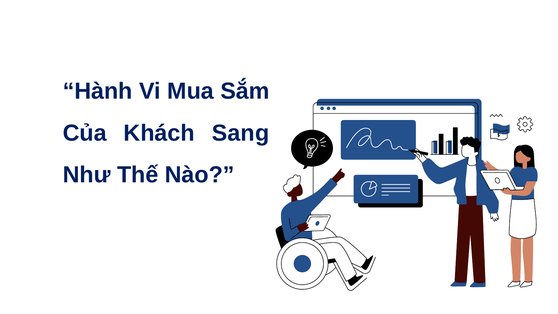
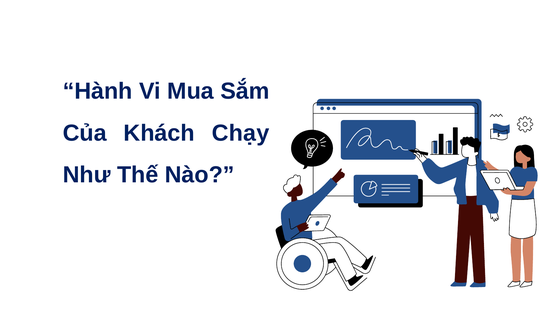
Sang: Sang -> Chạy
